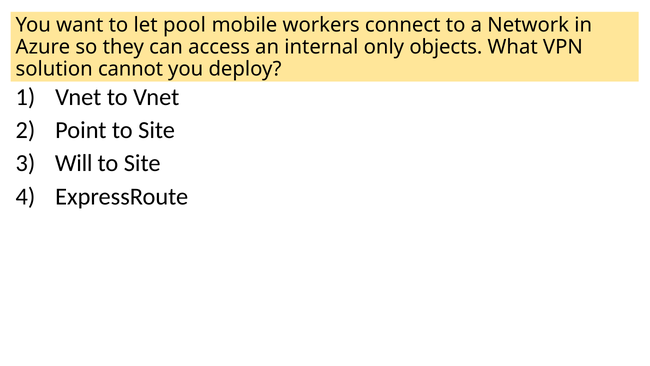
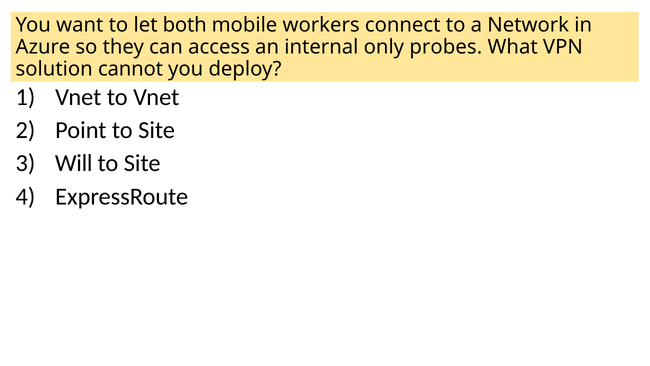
pool: pool -> both
objects: objects -> probes
